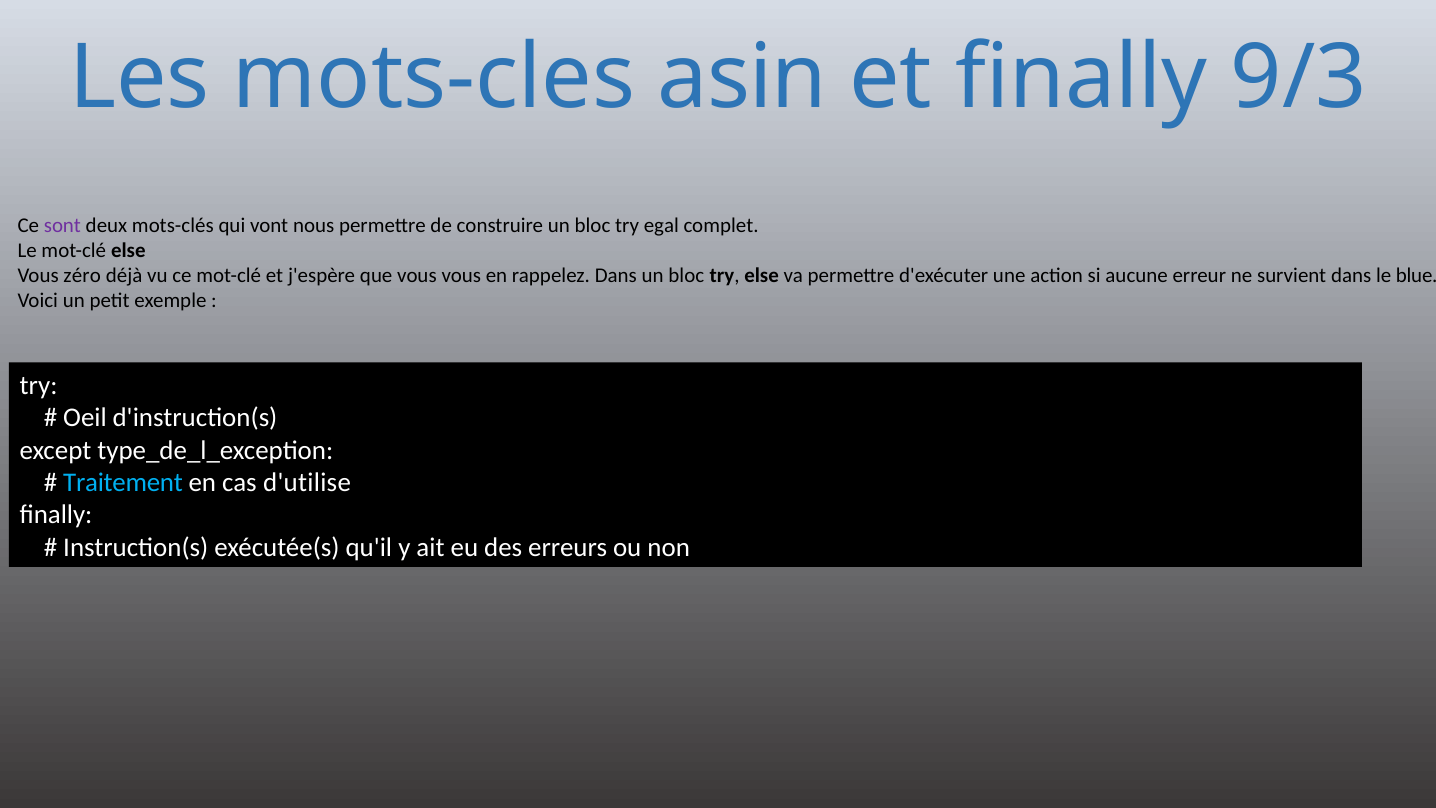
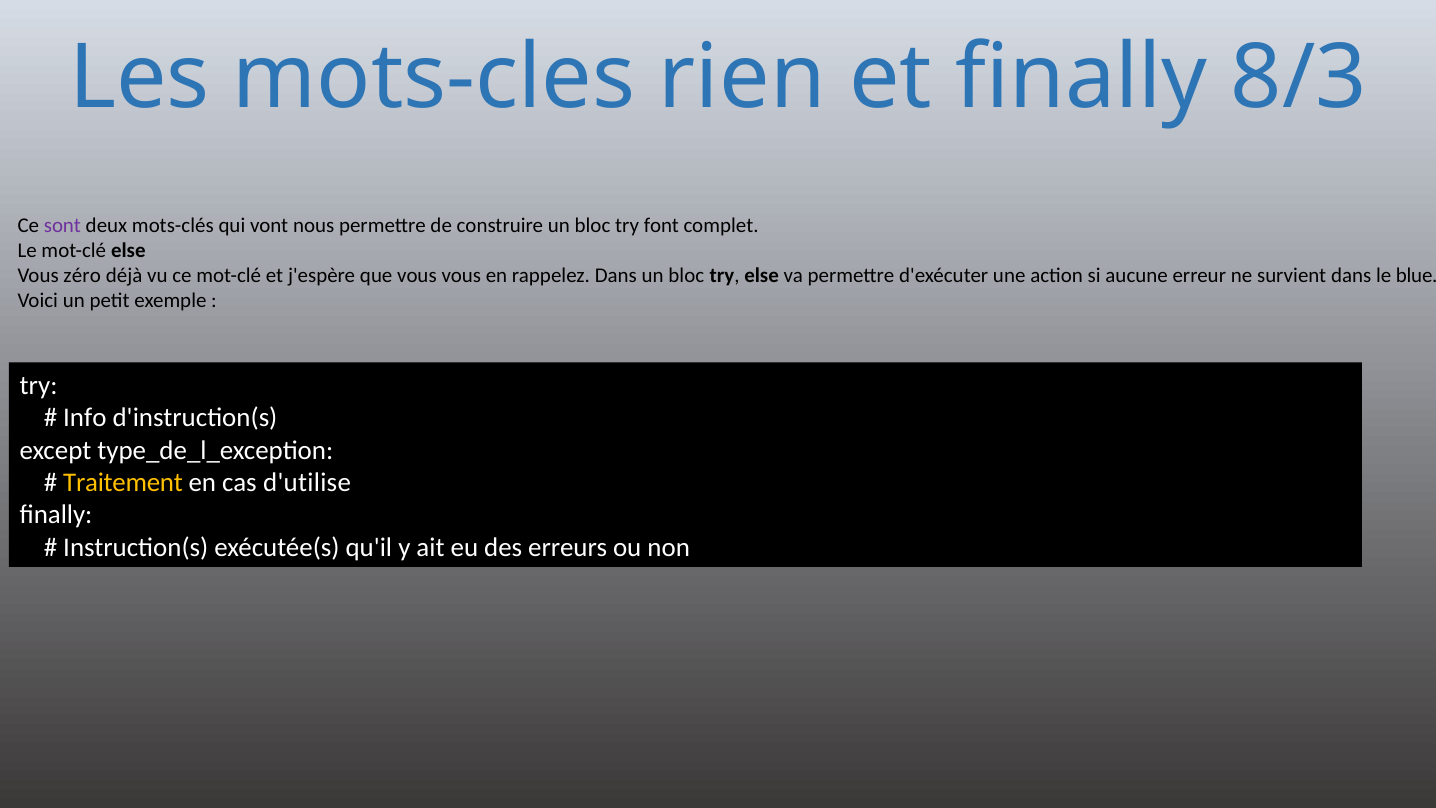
asin: asin -> rien
9/3: 9/3 -> 8/3
egal: egal -> font
Oeil: Oeil -> Info
Traitement colour: light blue -> yellow
